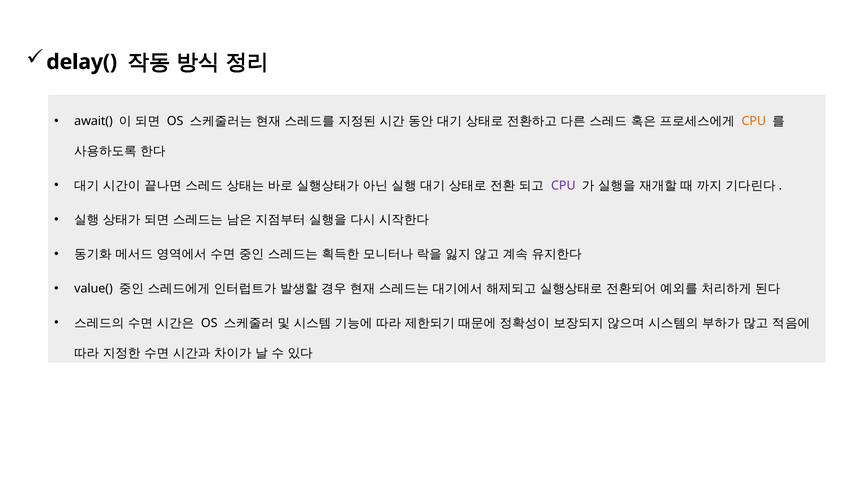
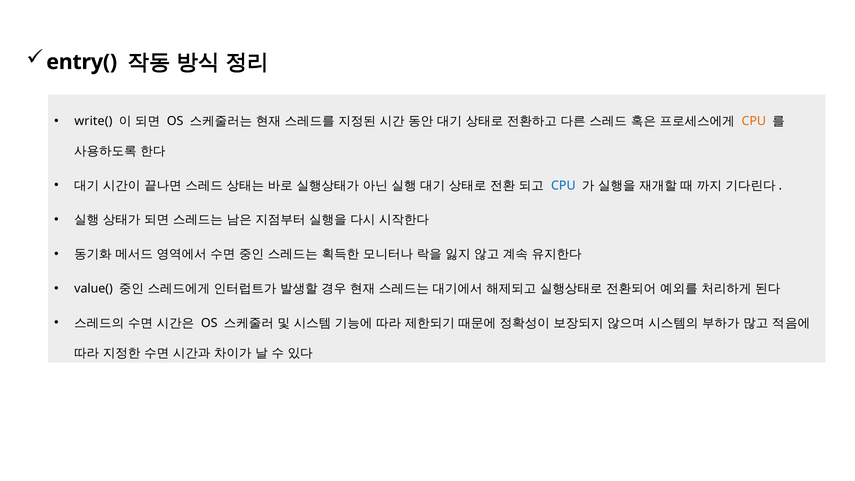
delay(: delay( -> entry(
await(: await( -> write(
CPU at (563, 185) colour: purple -> blue
